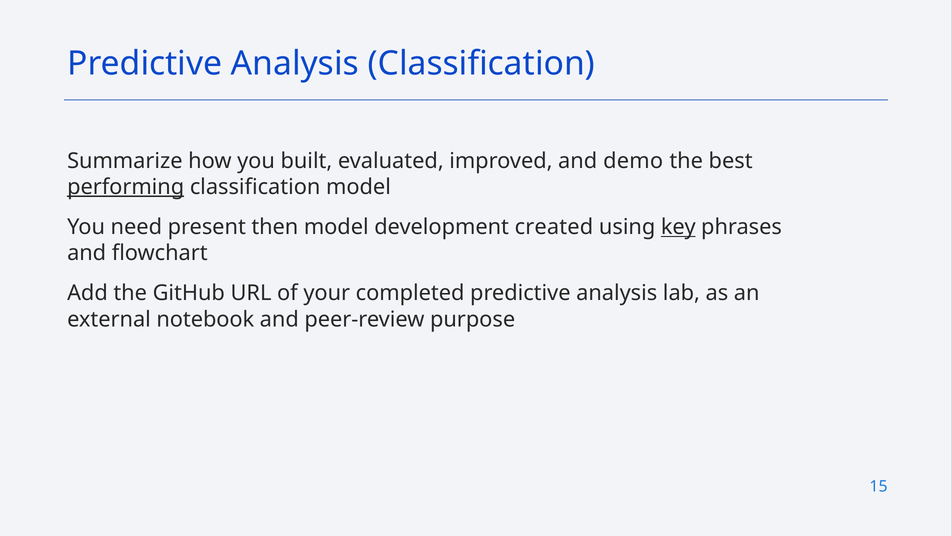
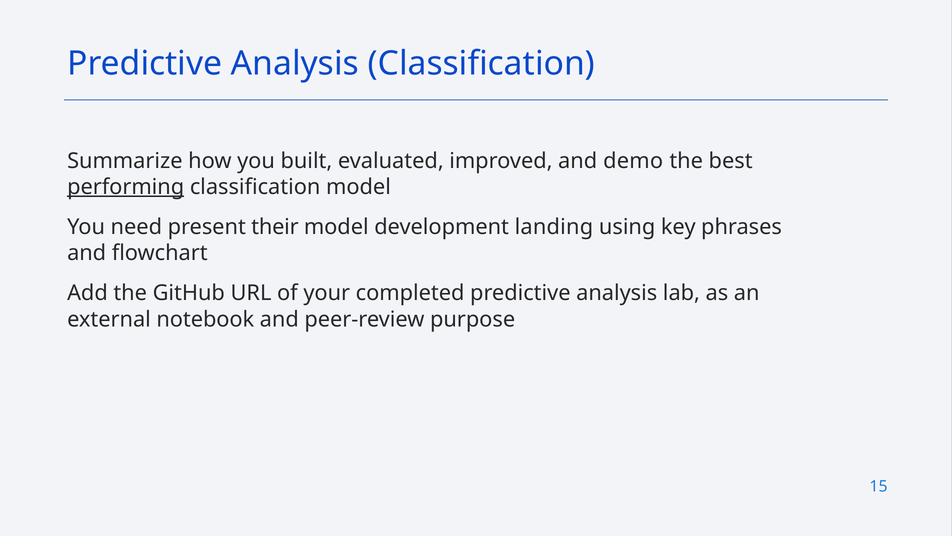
then: then -> their
created: created -> landing
key underline: present -> none
